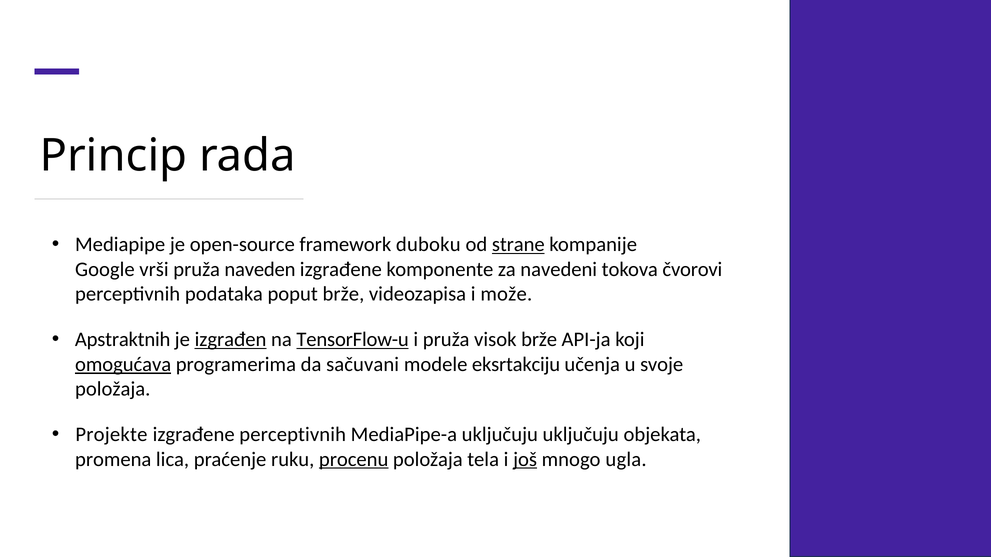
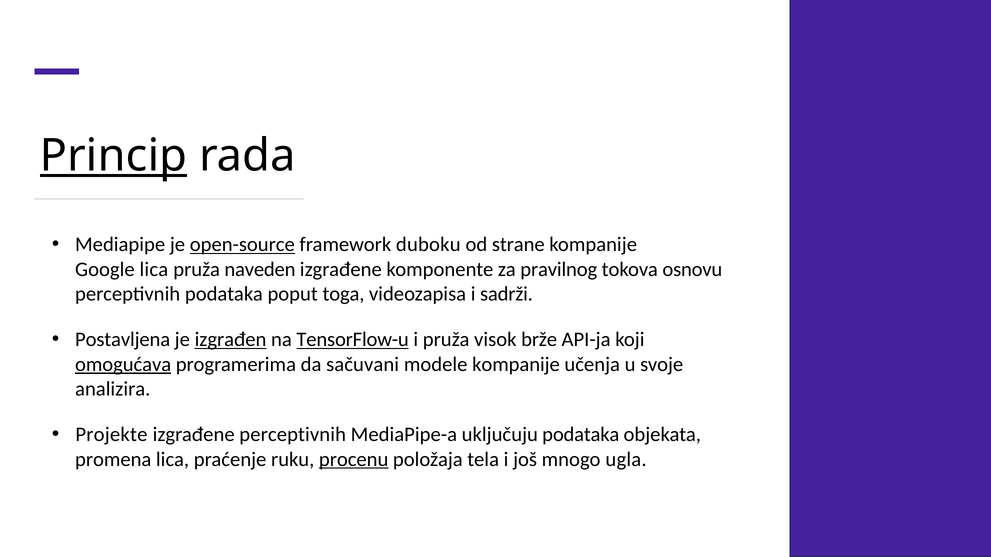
Princip underline: none -> present
open-source underline: none -> present
strane underline: present -> none
Google vrši: vrši -> lica
navedeni: navedeni -> pravilnog
čvorovi: čvorovi -> osnovu
poput brže: brže -> toga
može: može -> sadrži
Apstraktnih: Apstraktnih -> Postavljena
modele eksrtakciju: eksrtakciju -> kompanije
položaja at (113, 389): položaja -> analizira
uključuju uključuju: uključuju -> podataka
još underline: present -> none
